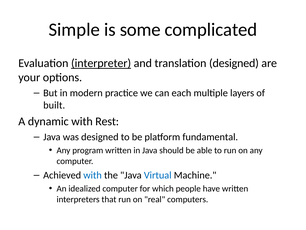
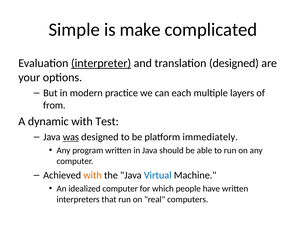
some: some -> make
built: built -> from
Rest: Rest -> Test
was underline: none -> present
fundamental: fundamental -> immediately
with at (93, 175) colour: blue -> orange
